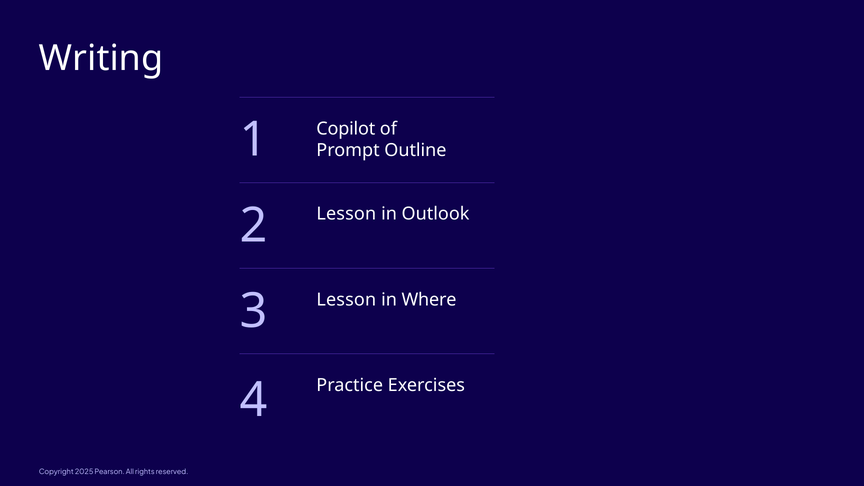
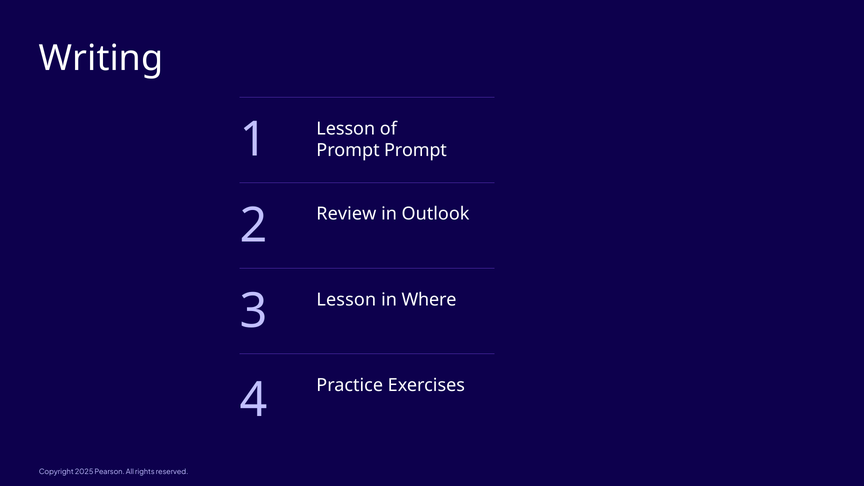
1 Copilot: Copilot -> Lesson
Prompt Outline: Outline -> Prompt
2 Lesson: Lesson -> Review
